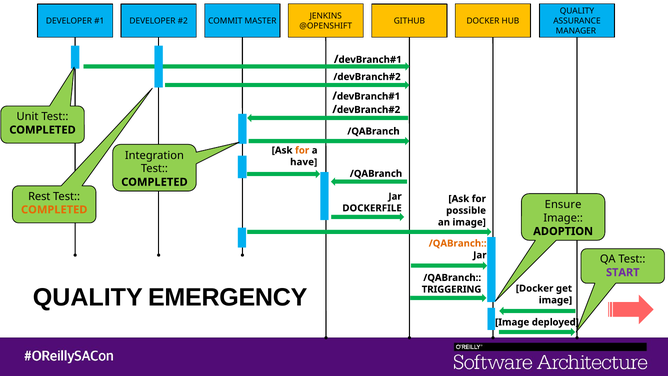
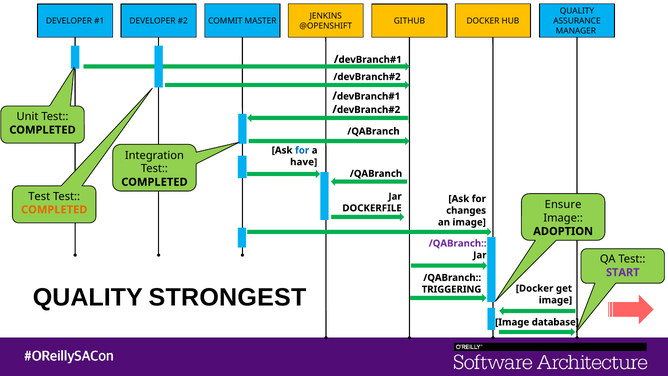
for at (302, 150) colour: orange -> blue
Rest at (39, 196): Rest -> Test
possible: possible -> changes
/QABranch at (458, 243) colour: orange -> purple
EMERGENCY: EMERGENCY -> STRONGEST
deployed: deployed -> database
